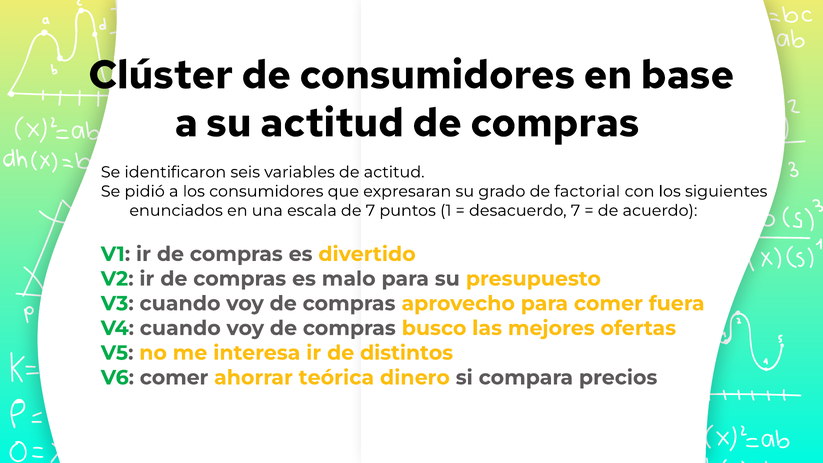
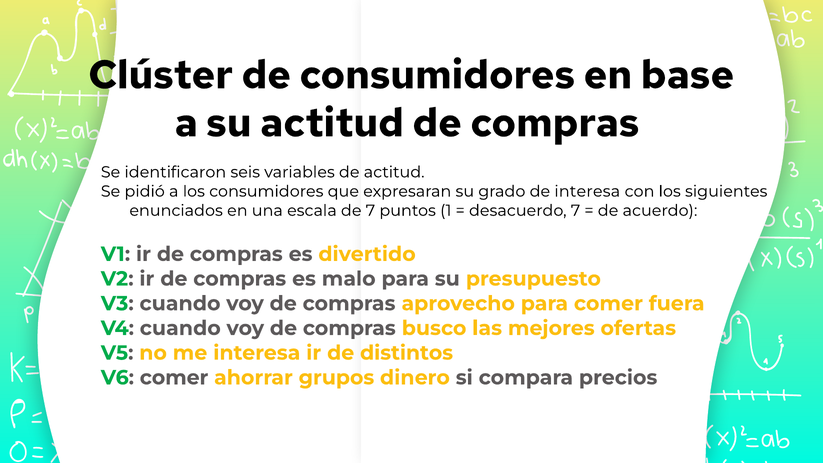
de factorial: factorial -> interesa
teórica: teórica -> grupos
